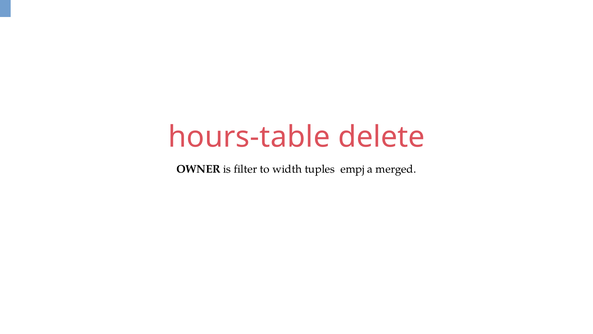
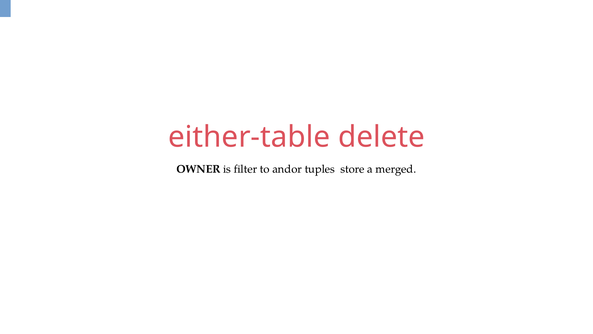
hours-table: hours-table -> either-table
width: width -> andor
empj: empj -> store
